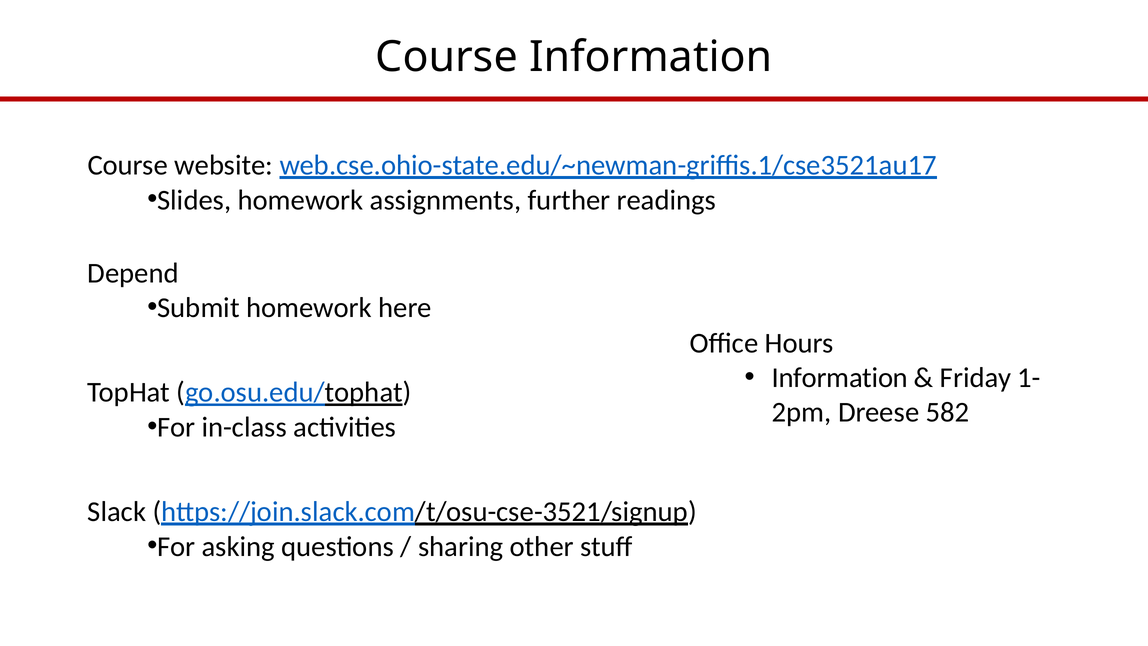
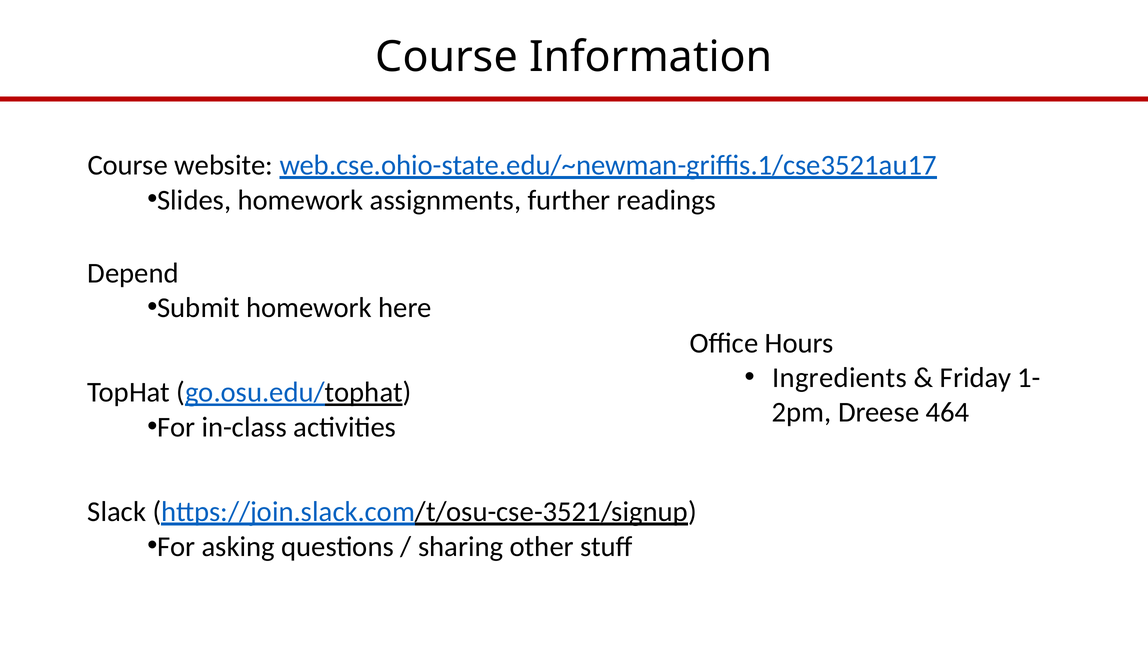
Information at (840, 378): Information -> Ingredients
582: 582 -> 464
